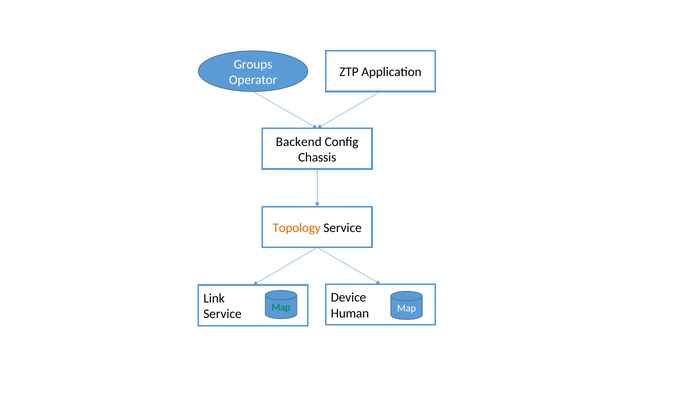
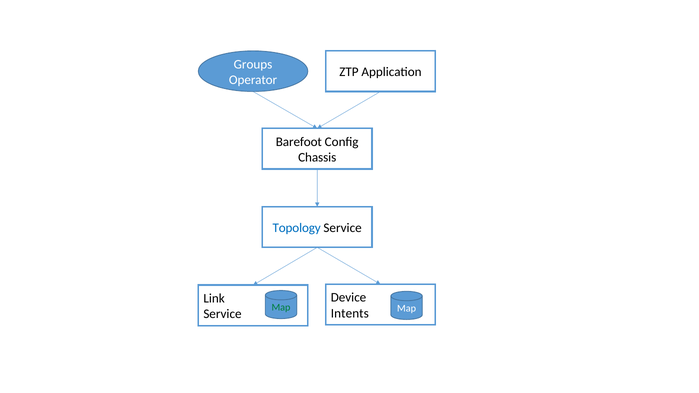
Backend: Backend -> Barefoot
Topology colour: orange -> blue
Human: Human -> Intents
